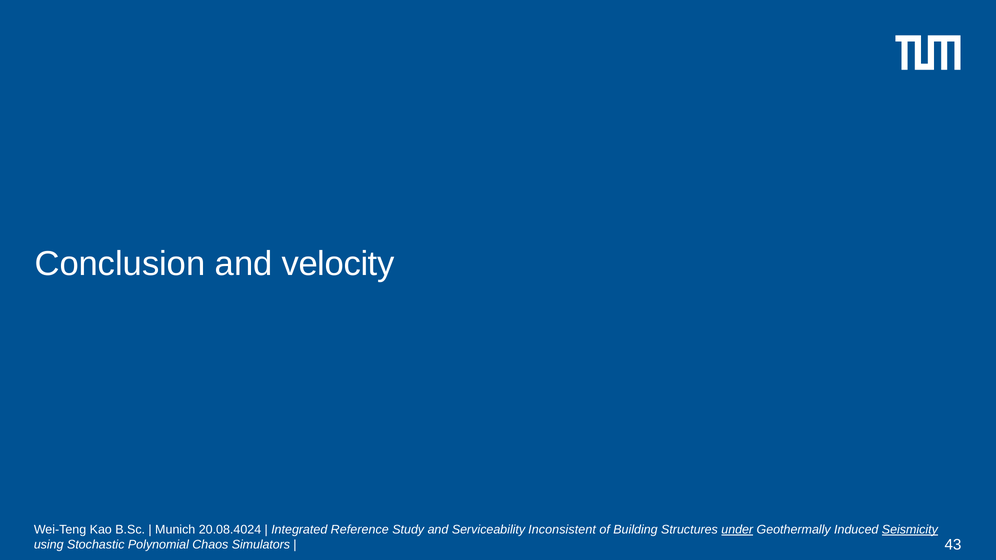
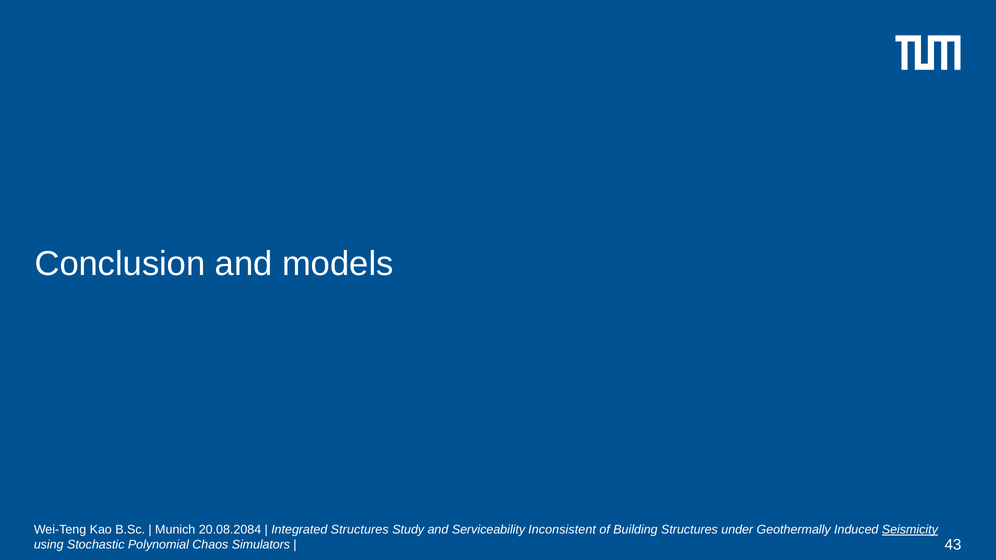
velocity: velocity -> models
20.08.4024: 20.08.4024 -> 20.08.2084
Integrated Reference: Reference -> Structures
under underline: present -> none
